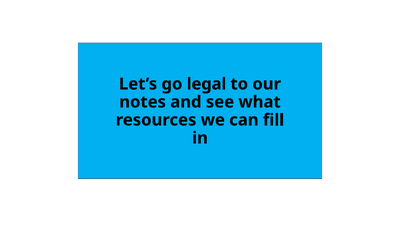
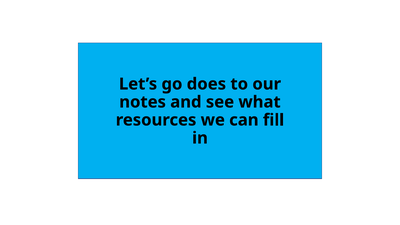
legal: legal -> does
